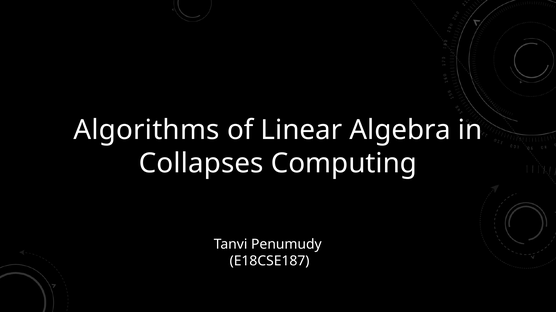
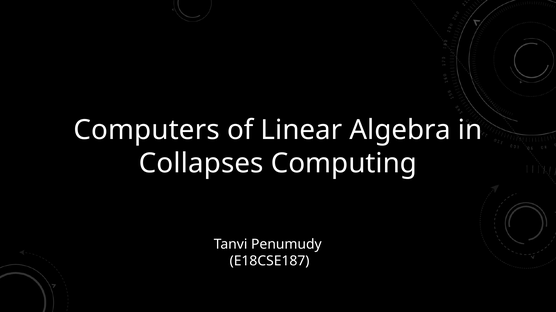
Algorithms: Algorithms -> Computers
